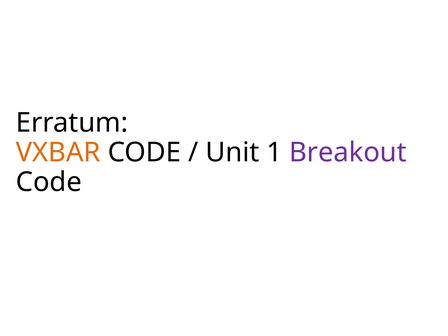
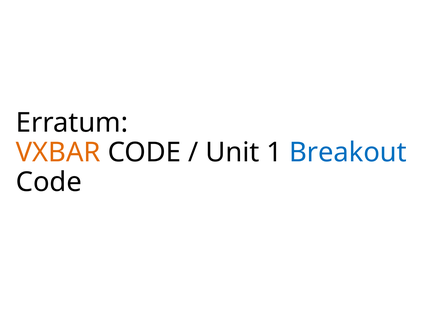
Breakout colour: purple -> blue
